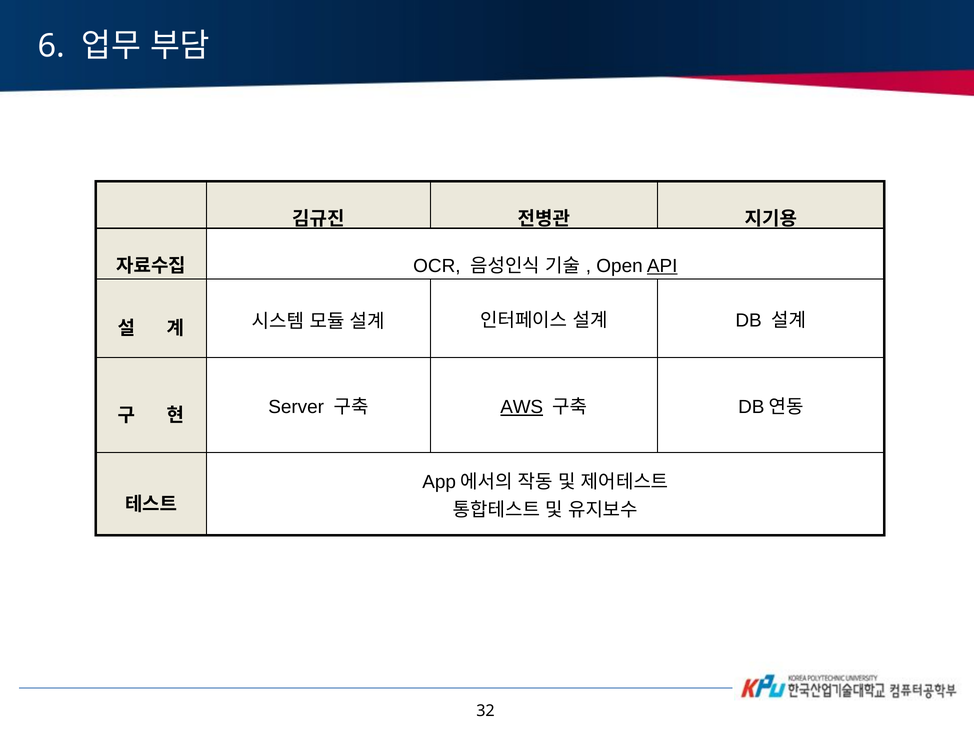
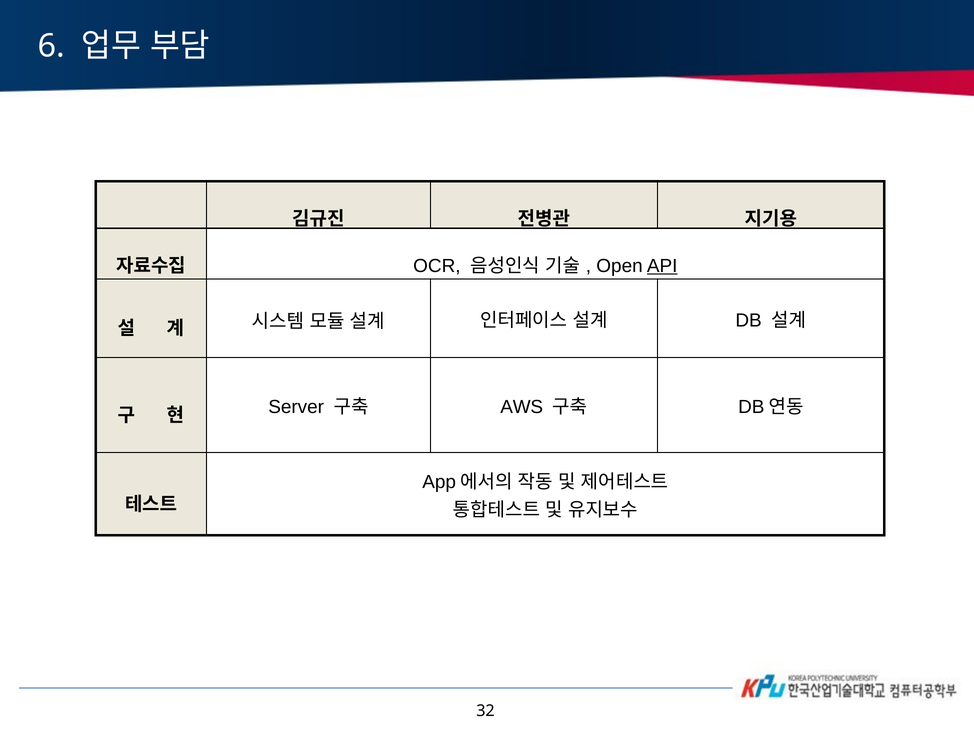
AWS underline: present -> none
